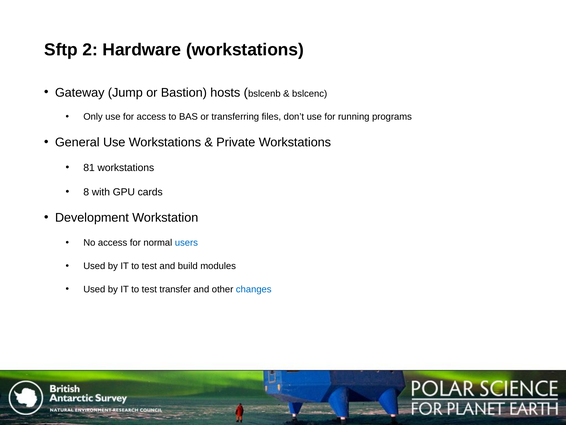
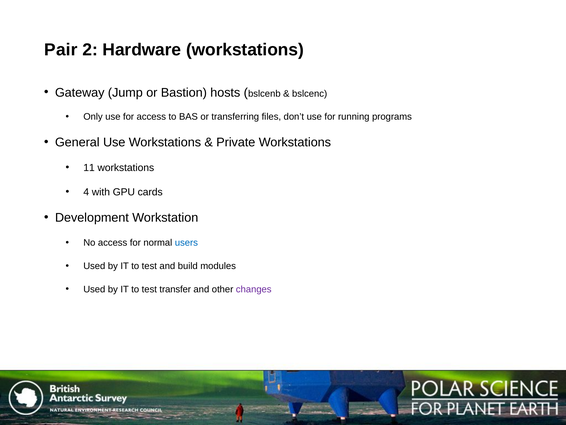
Sftp: Sftp -> Pair
81: 81 -> 11
8: 8 -> 4
changes colour: blue -> purple
